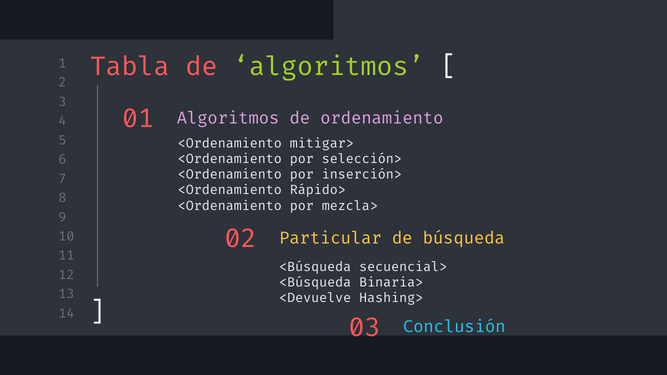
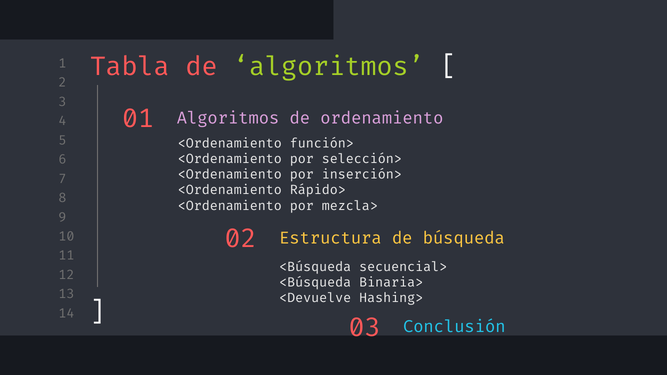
mitigar>: mitigar> -> función>
Particular: Particular -> Estructura
